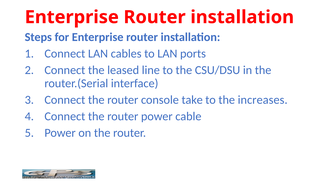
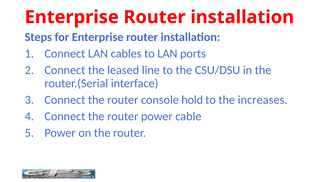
take: take -> hold
